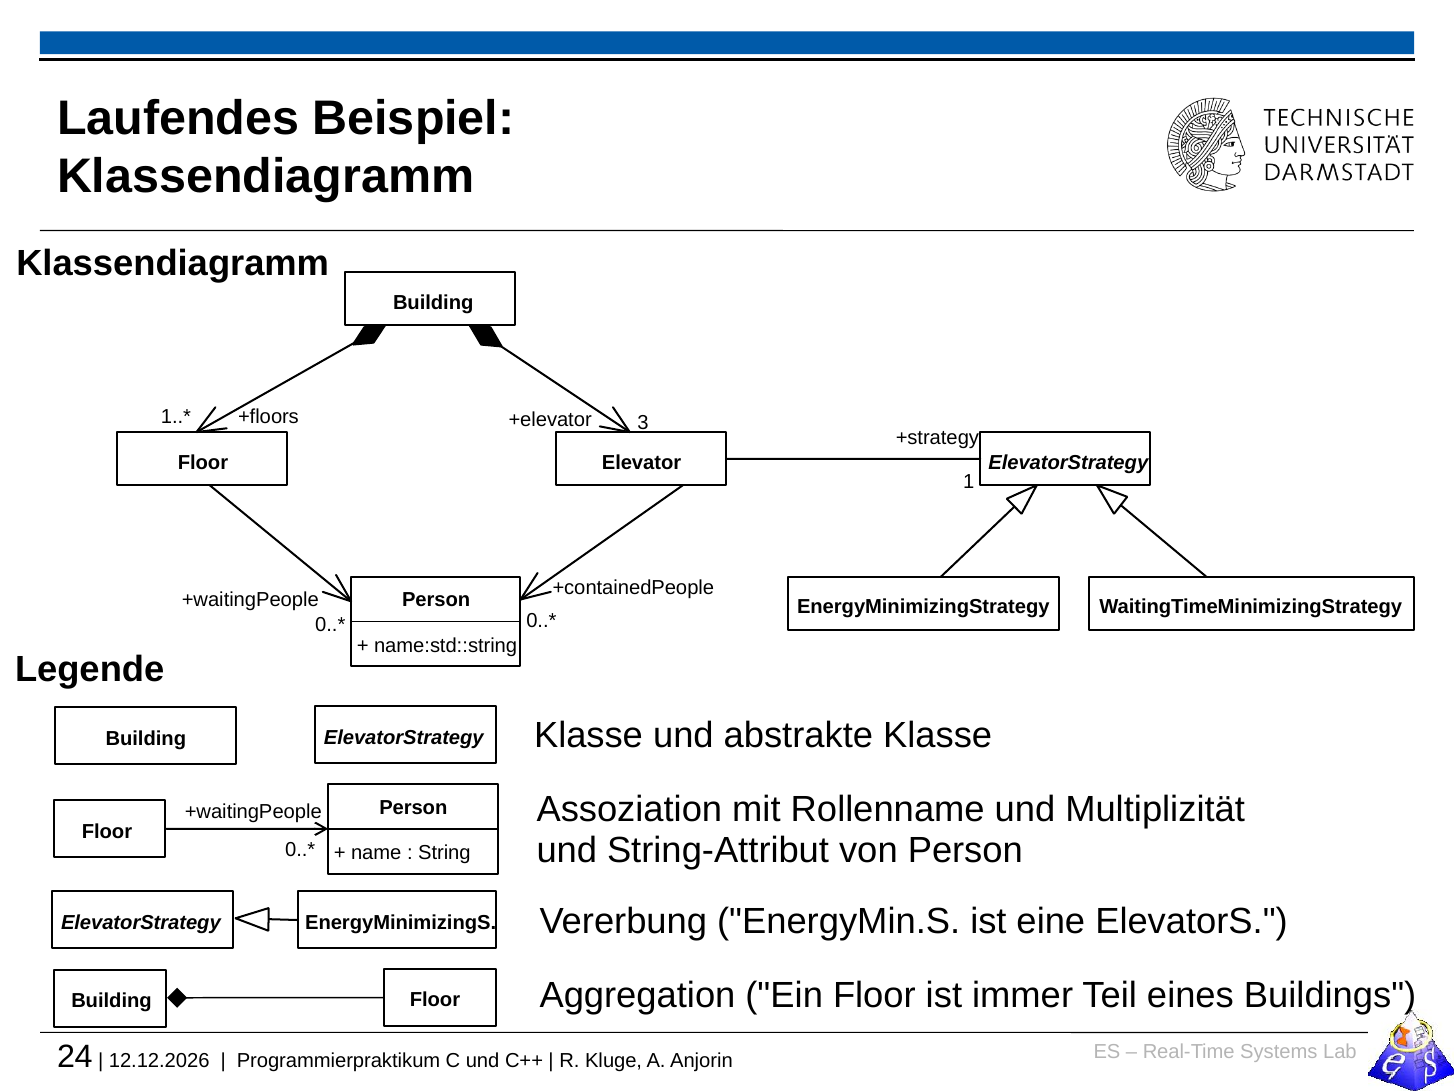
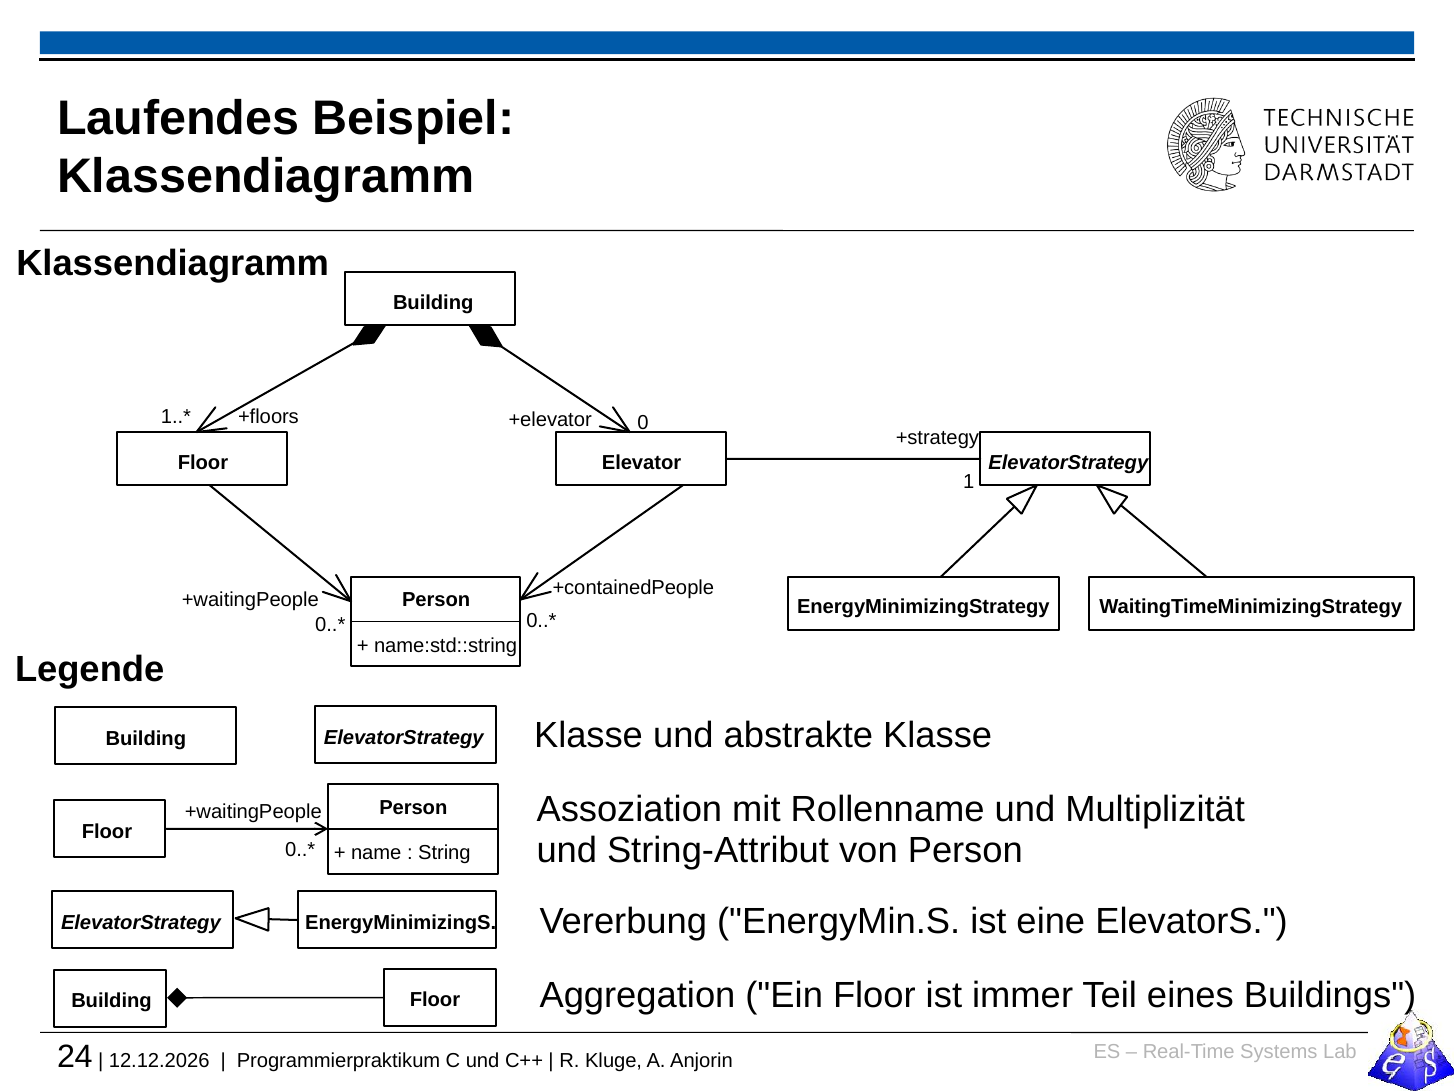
3: 3 -> 0
